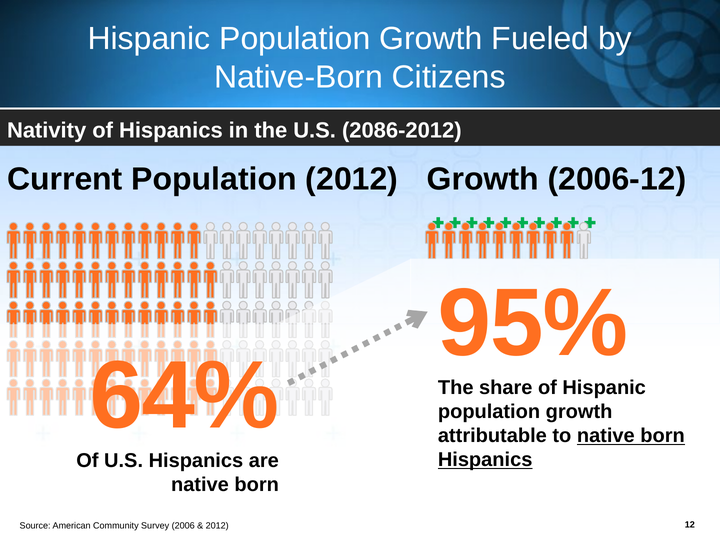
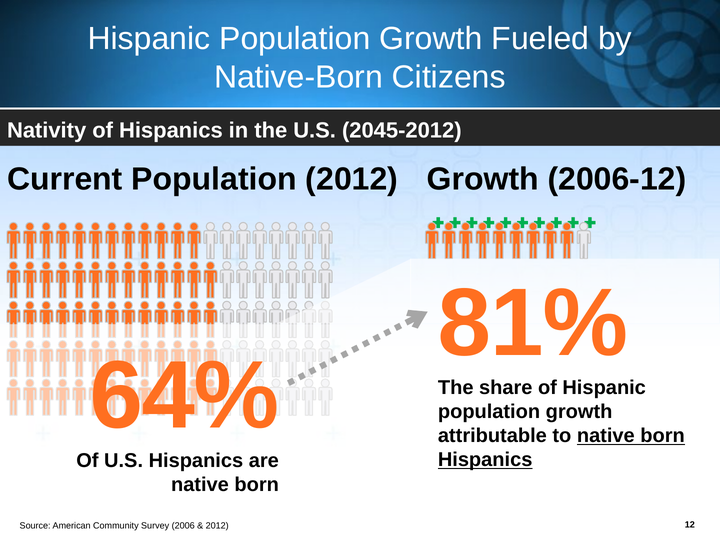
2086-2012: 2086-2012 -> 2045-2012
95%: 95% -> 81%
